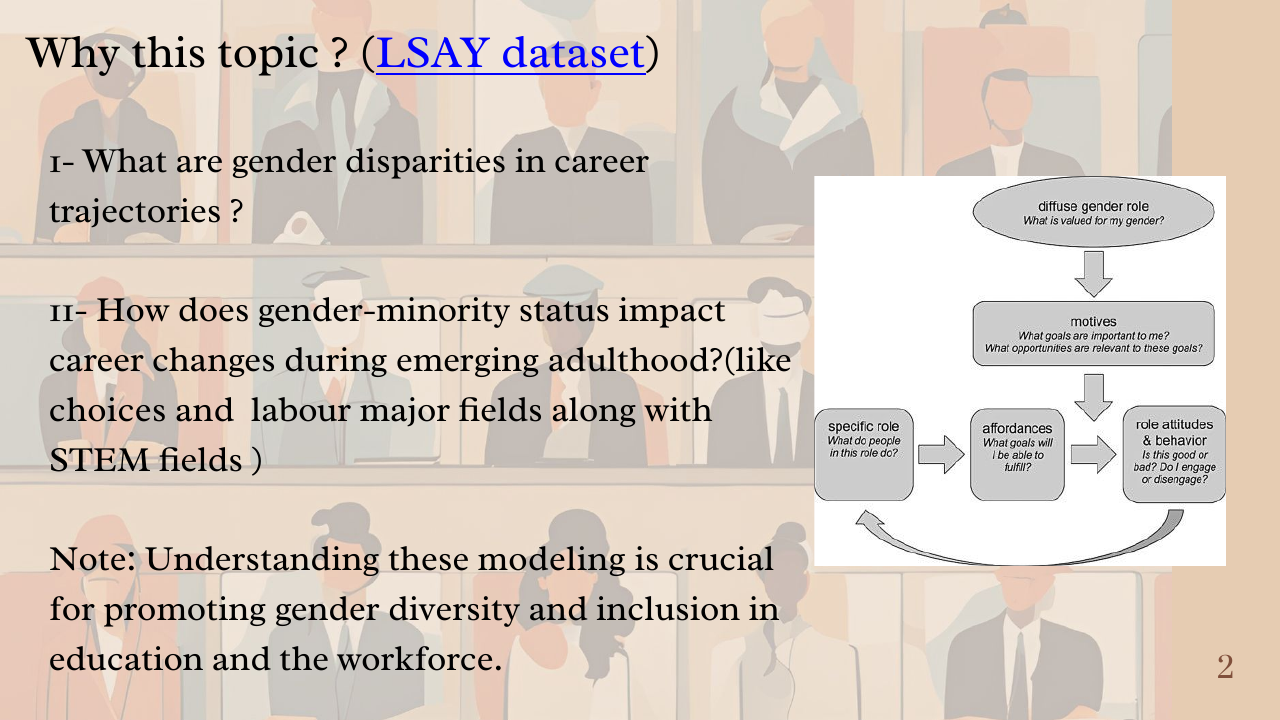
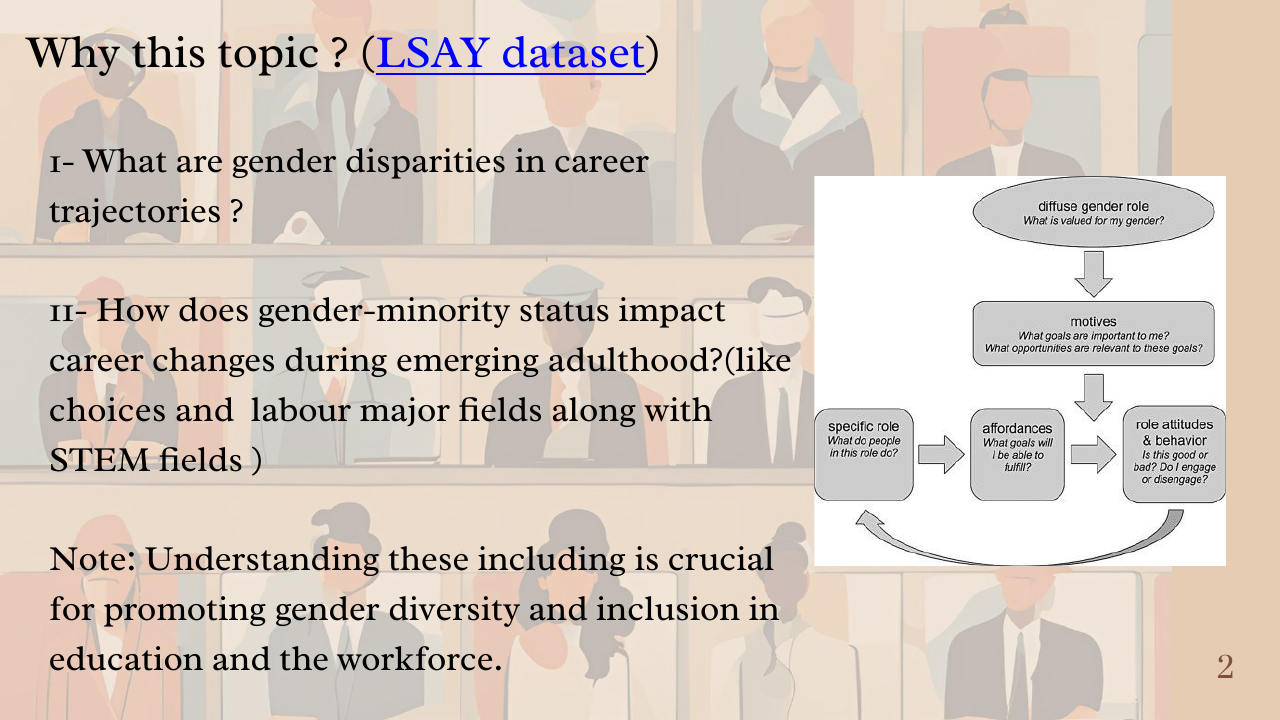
modeling: modeling -> including
